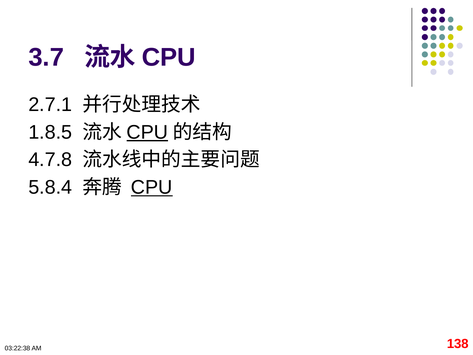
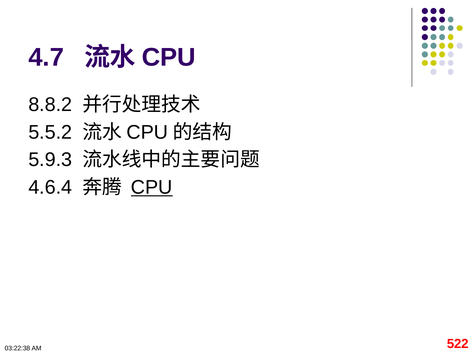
3.7: 3.7 -> 4.7
2.7.1: 2.7.1 -> 8.8.2
1.8.5: 1.8.5 -> 5.5.2
CPU at (147, 132) underline: present -> none
4.7.8: 4.7.8 -> 5.9.3
5.8.4: 5.8.4 -> 4.6.4
138: 138 -> 522
